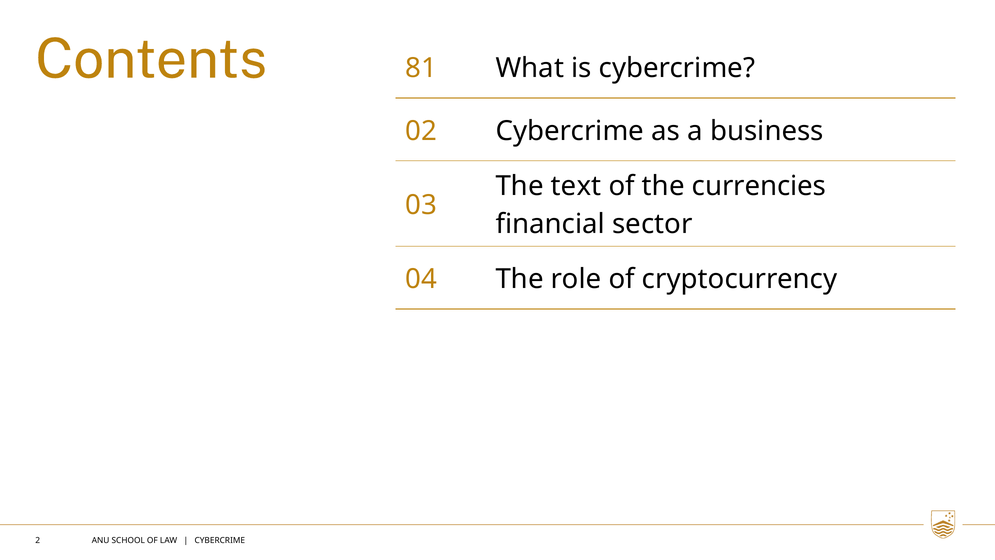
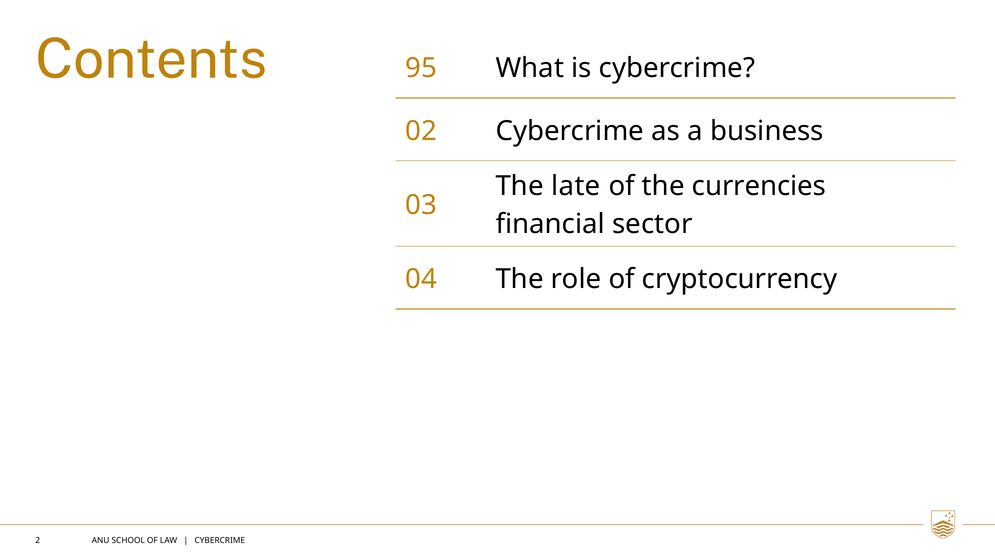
81: 81 -> 95
text: text -> late
